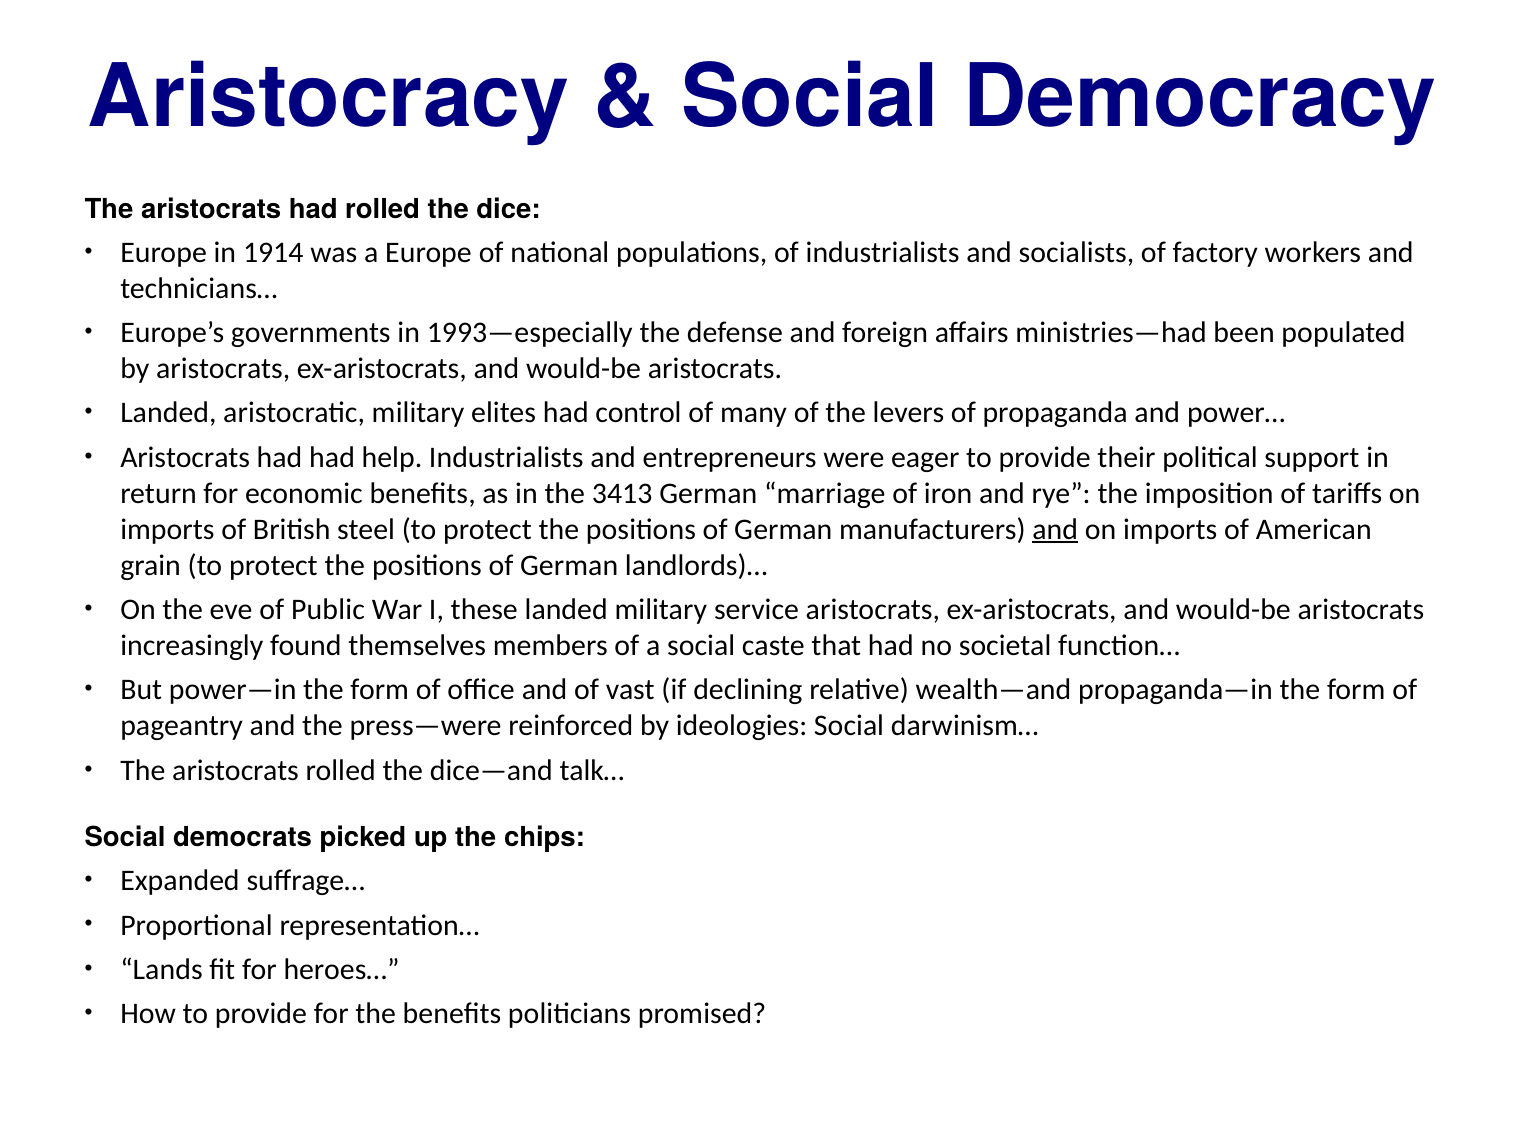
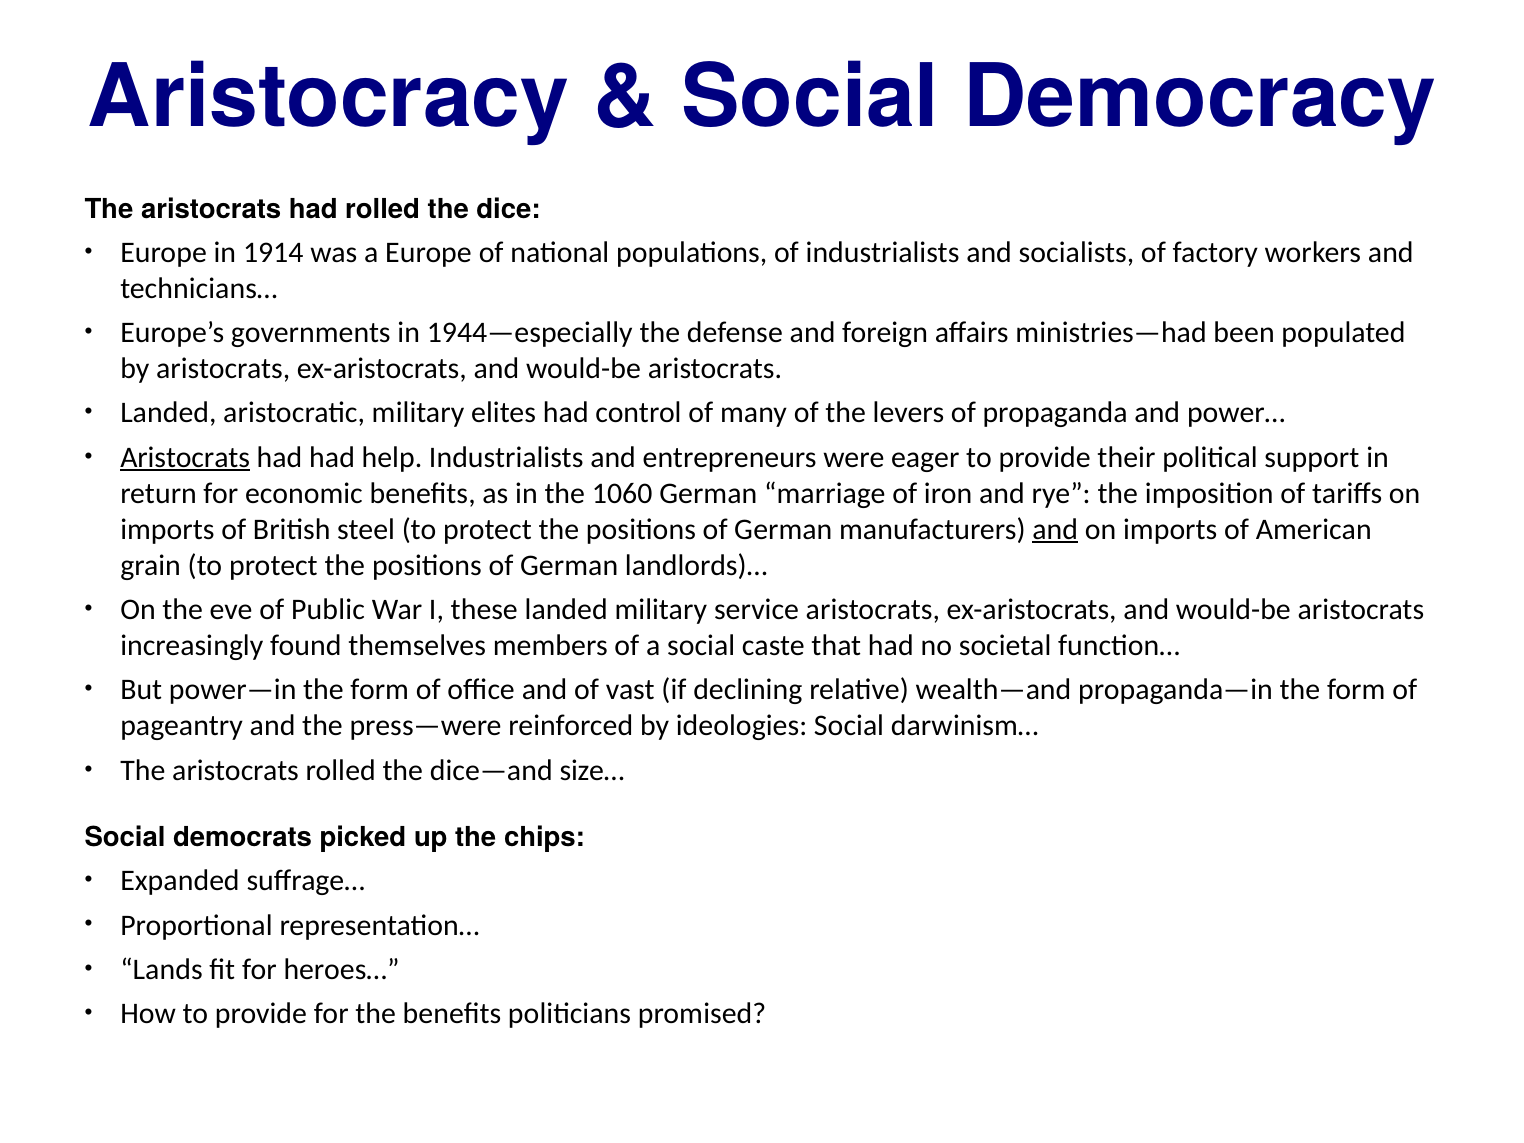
1993—especially: 1993—especially -> 1944—especially
Aristocrats at (185, 458) underline: none -> present
3413: 3413 -> 1060
talk…: talk… -> size…
